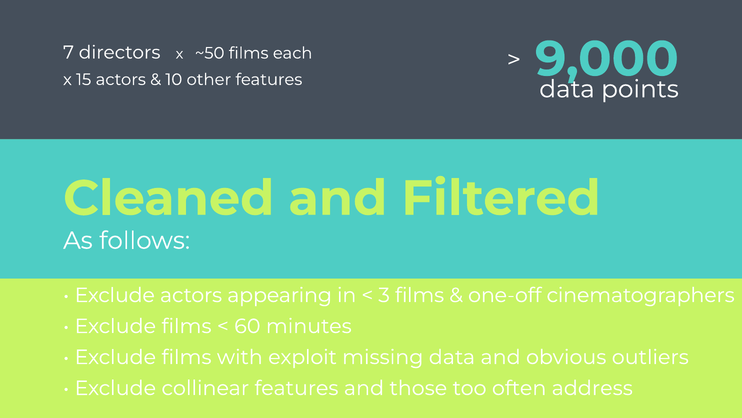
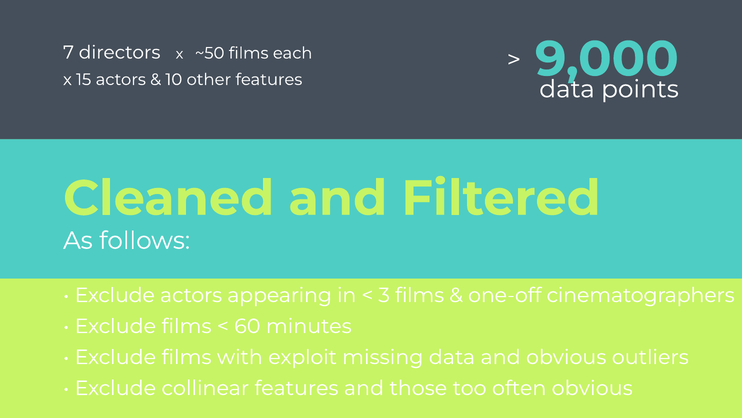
often address: address -> obvious
